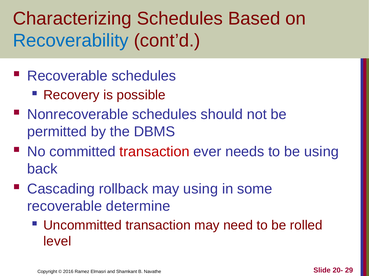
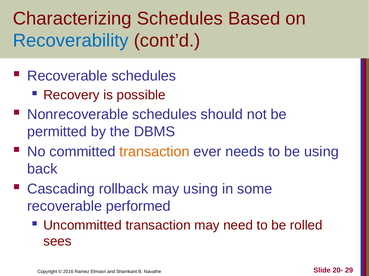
transaction at (154, 152) colour: red -> orange
determine: determine -> performed
level: level -> sees
